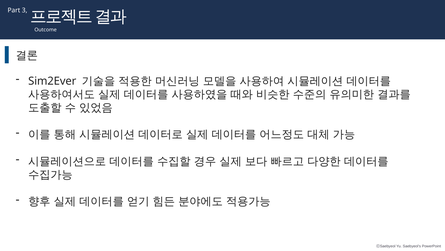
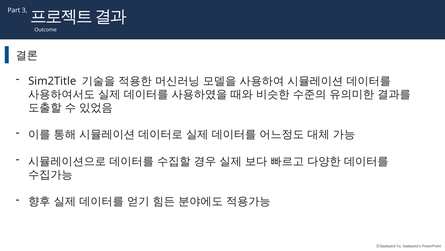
Sim2Ever: Sim2Ever -> Sim2Title
